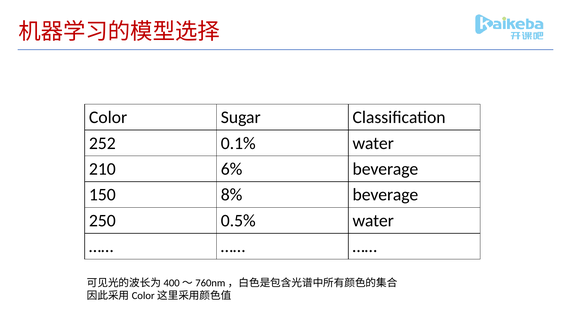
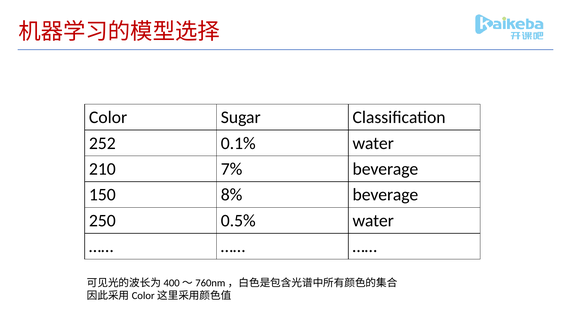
6%: 6% -> 7%
